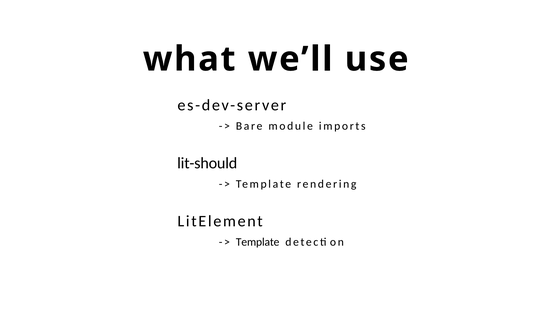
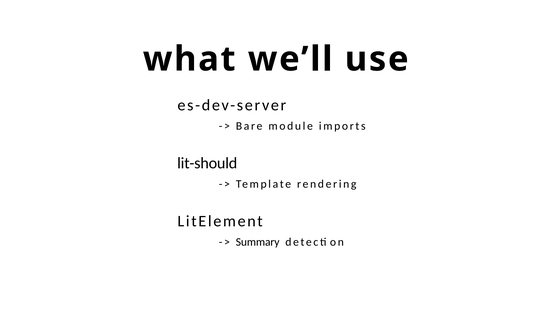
Template at (258, 242): Template -> Summary
